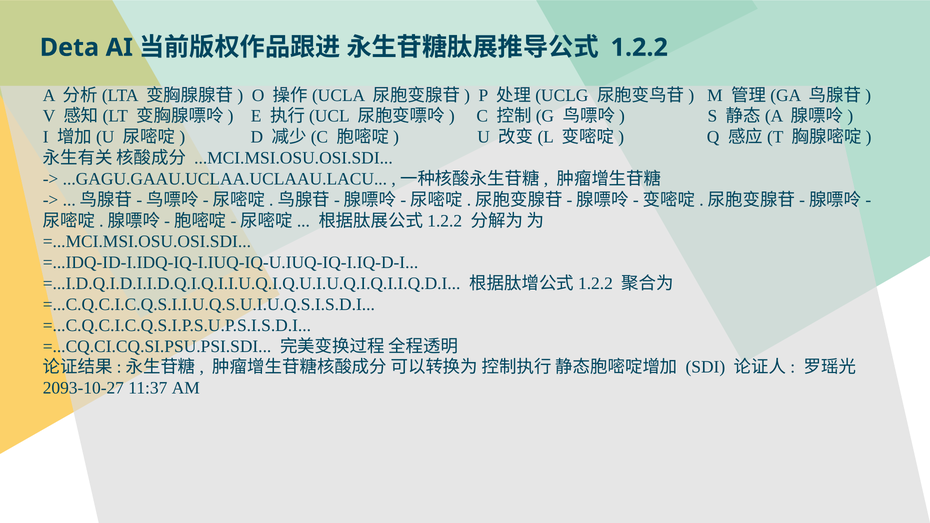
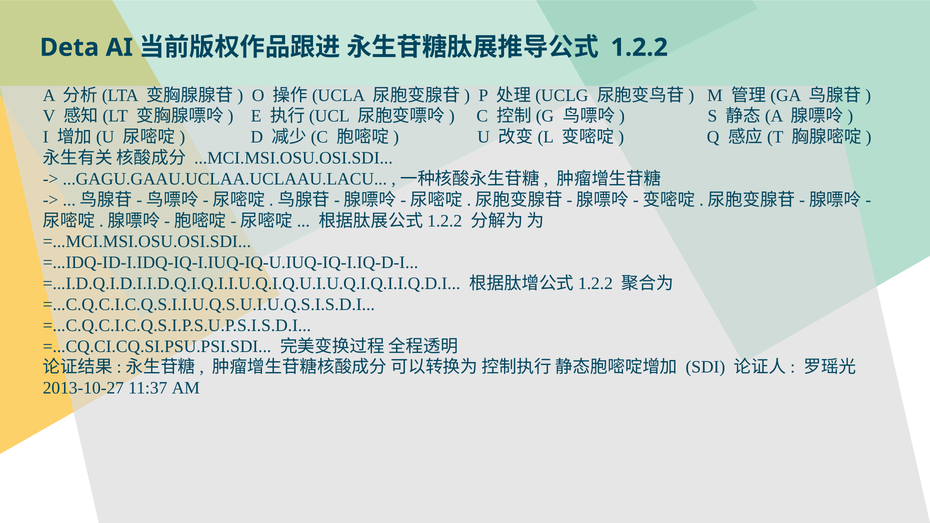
2093-10-27: 2093-10-27 -> 2013-10-27
